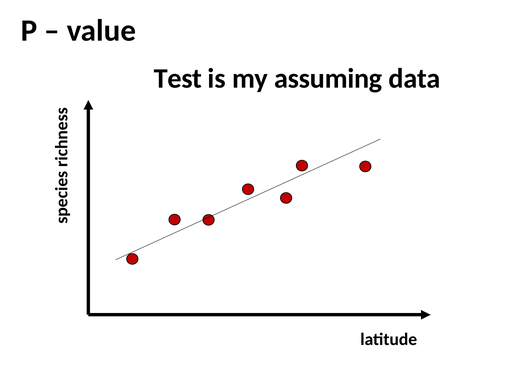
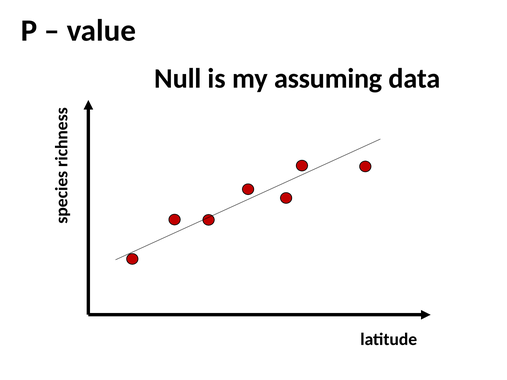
Test: Test -> Null
